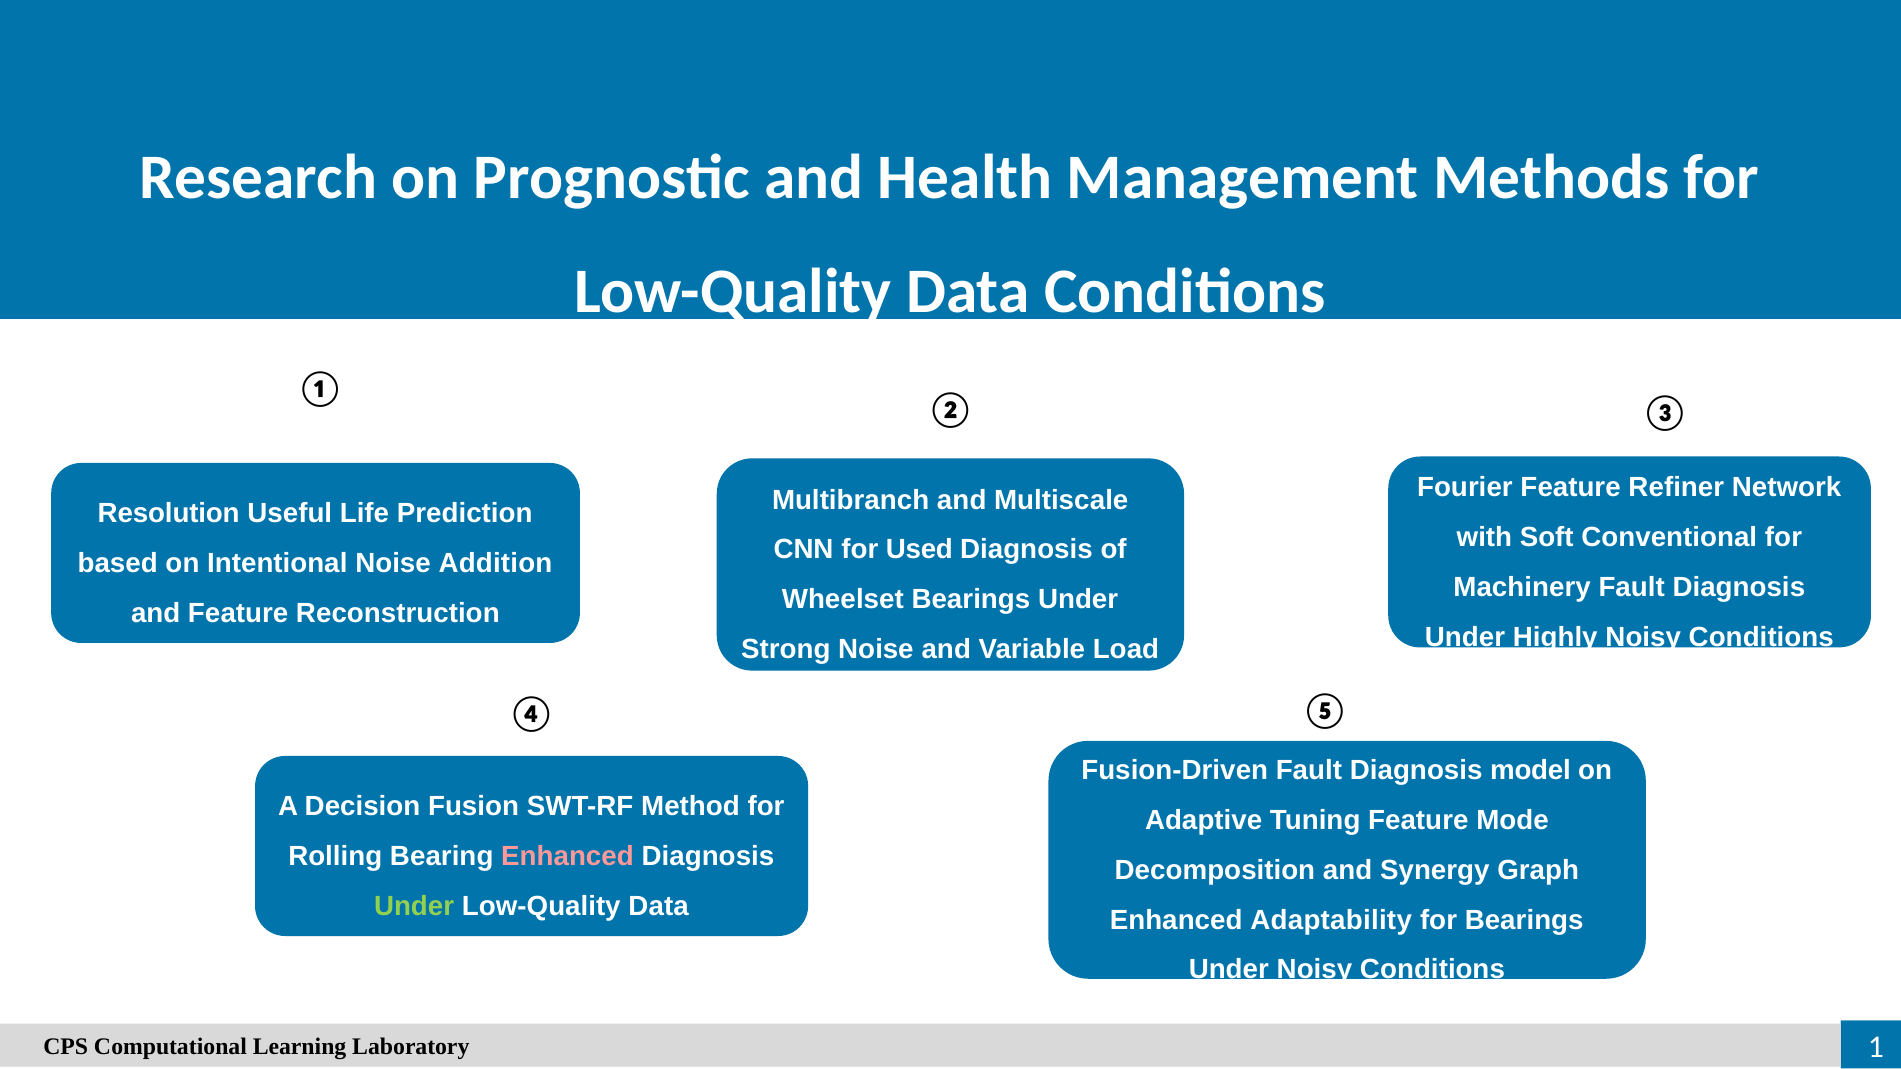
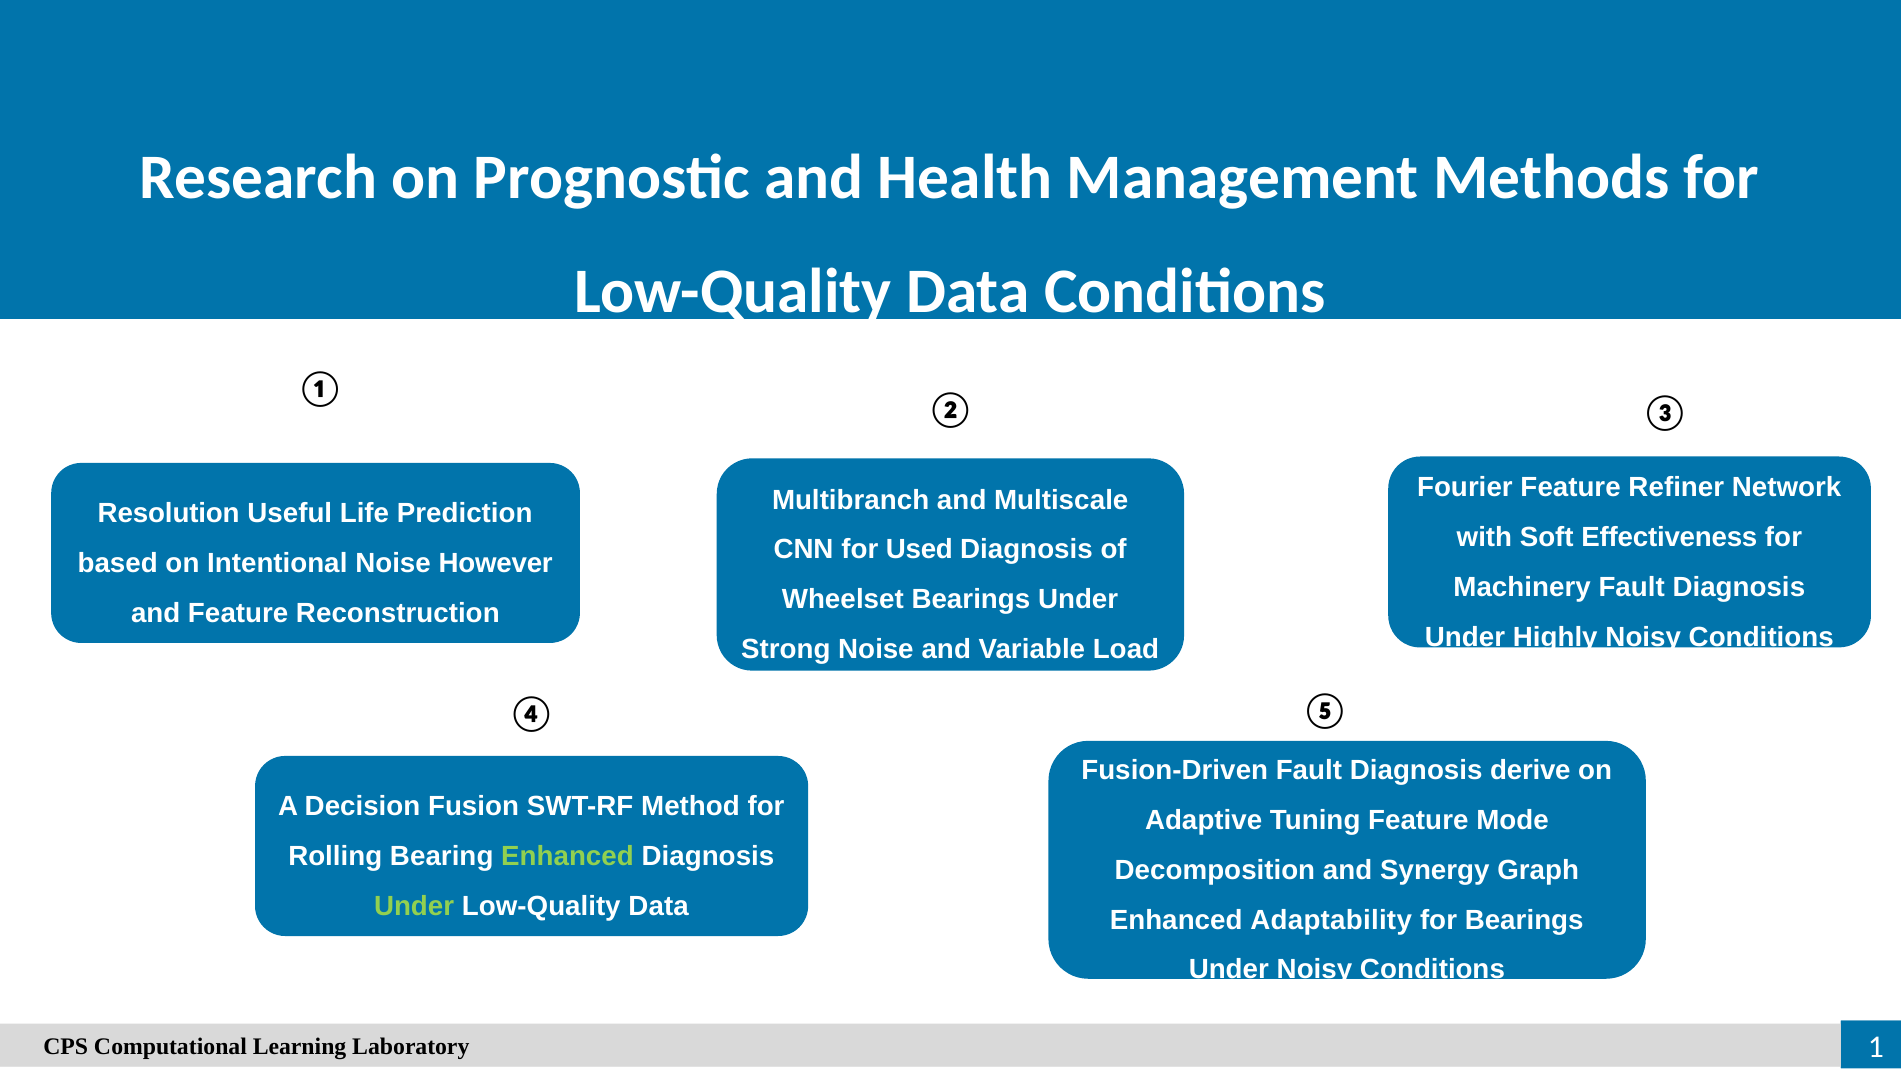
Conventional: Conventional -> Effectiveness
Addition: Addition -> However
model: model -> derive
Enhanced at (567, 856) colour: pink -> light green
